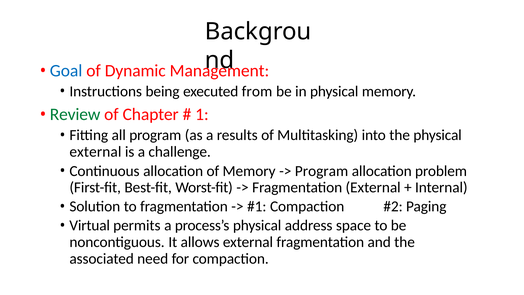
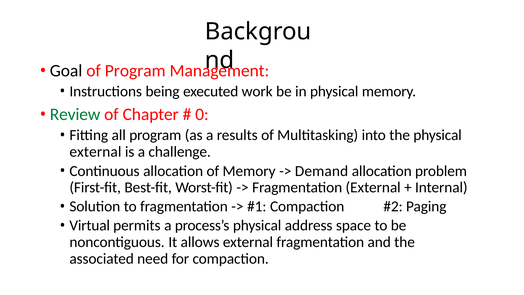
Goal colour: blue -> black
of Dynamic: Dynamic -> Program
from: from -> work
1: 1 -> 0
Program at (322, 171): Program -> Demand
